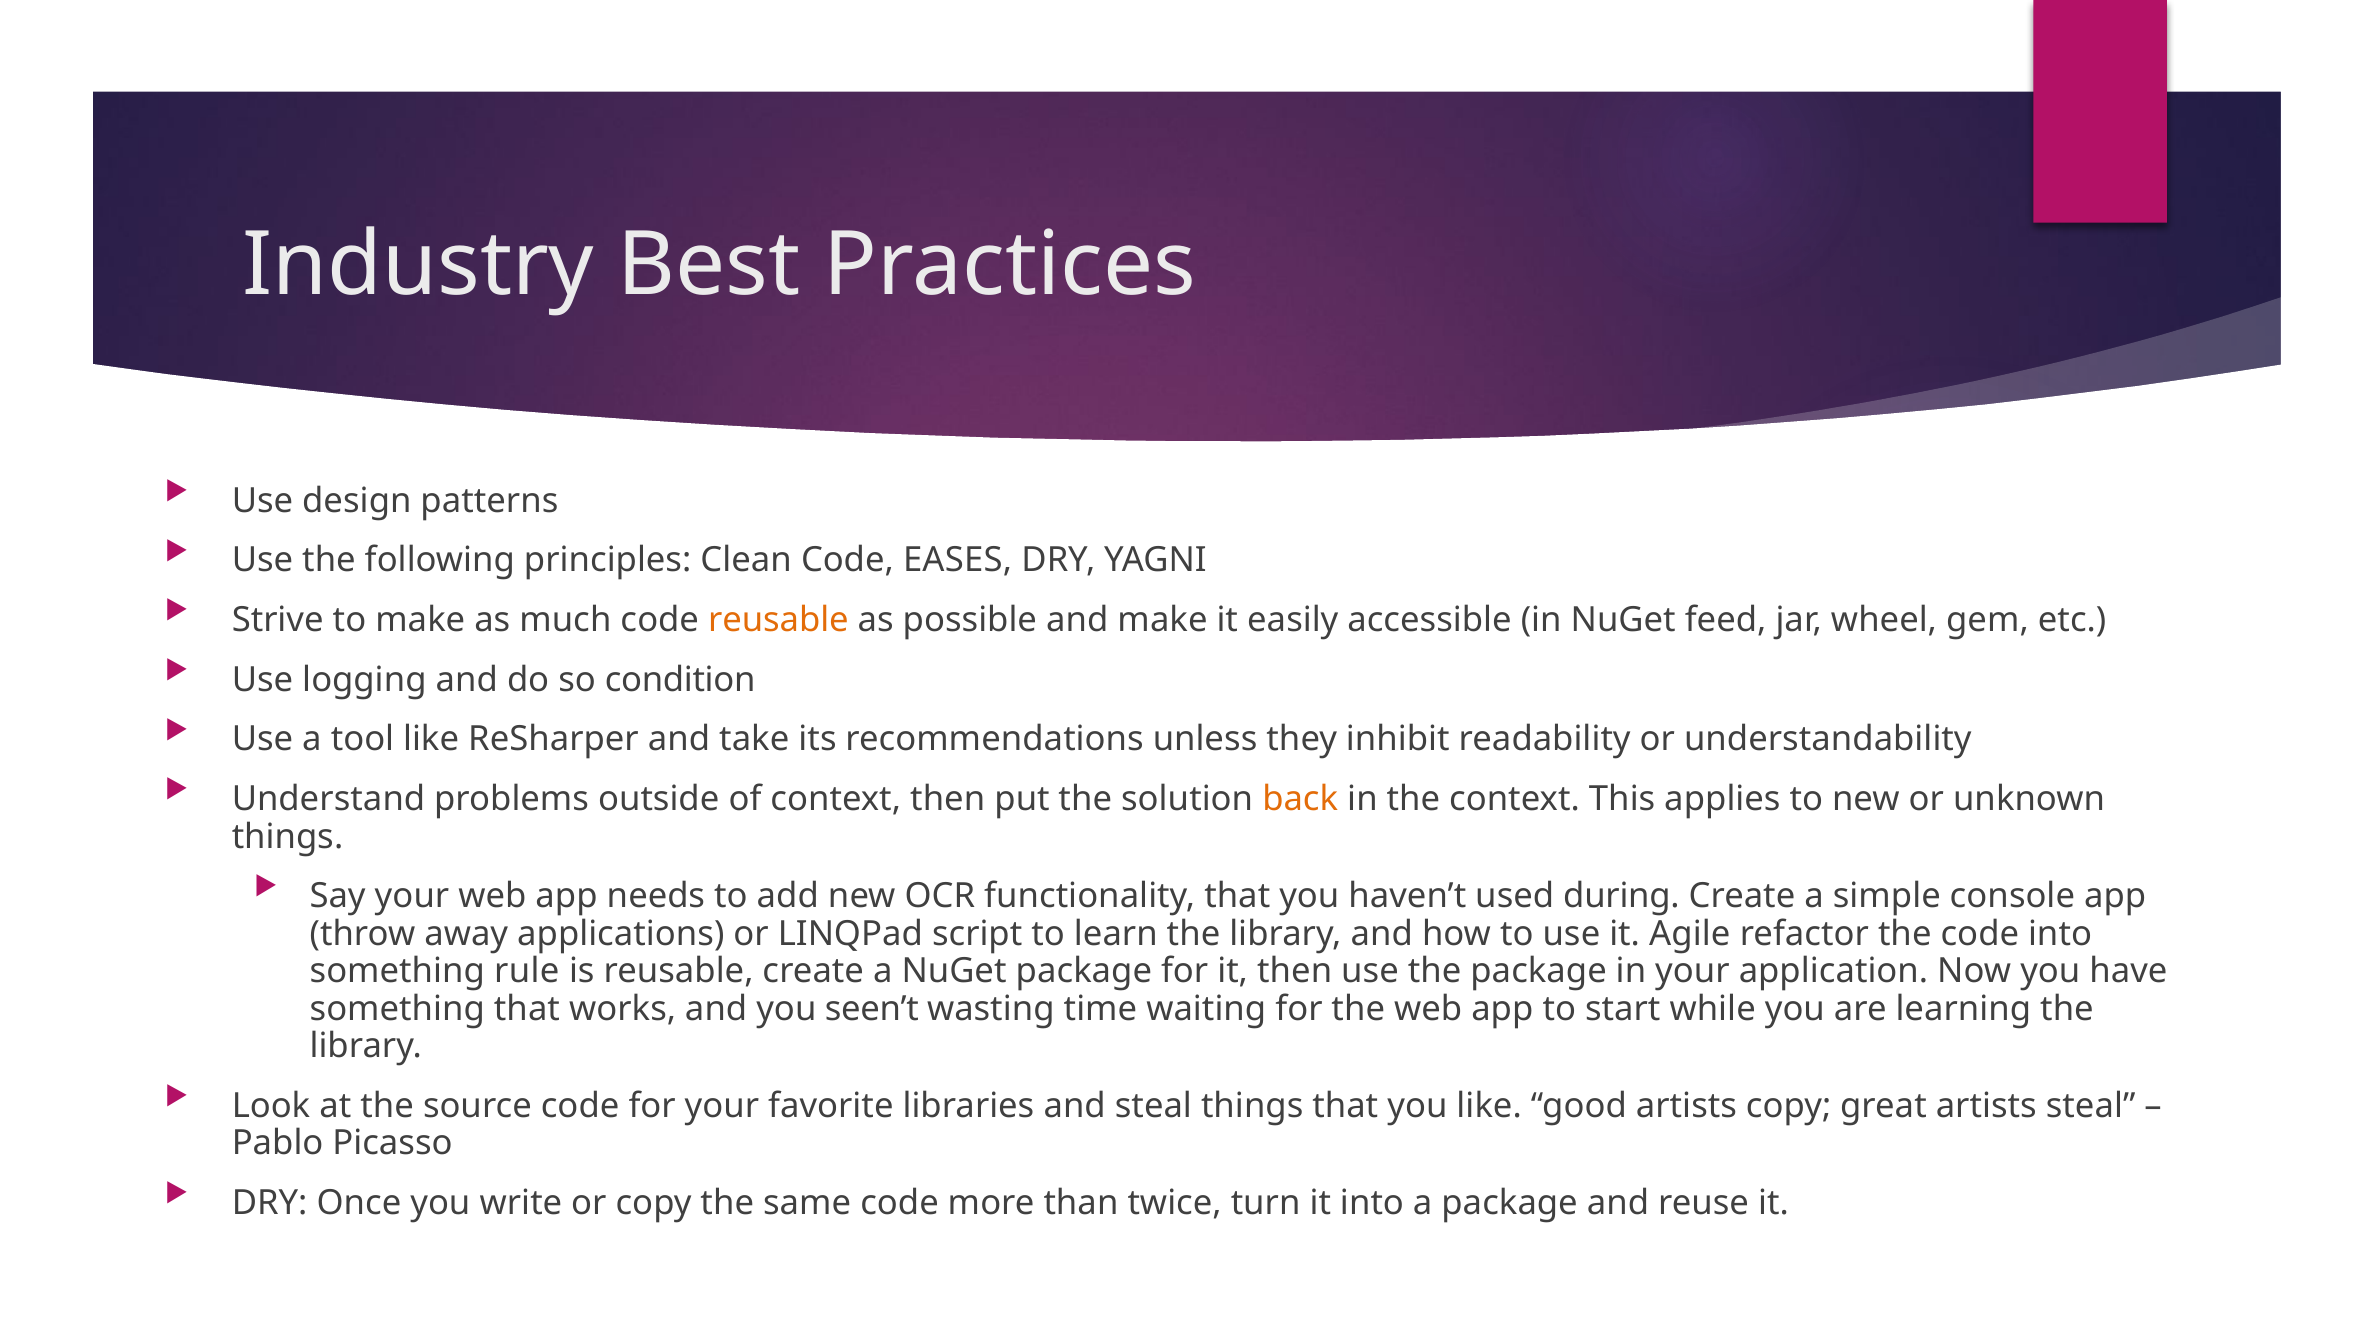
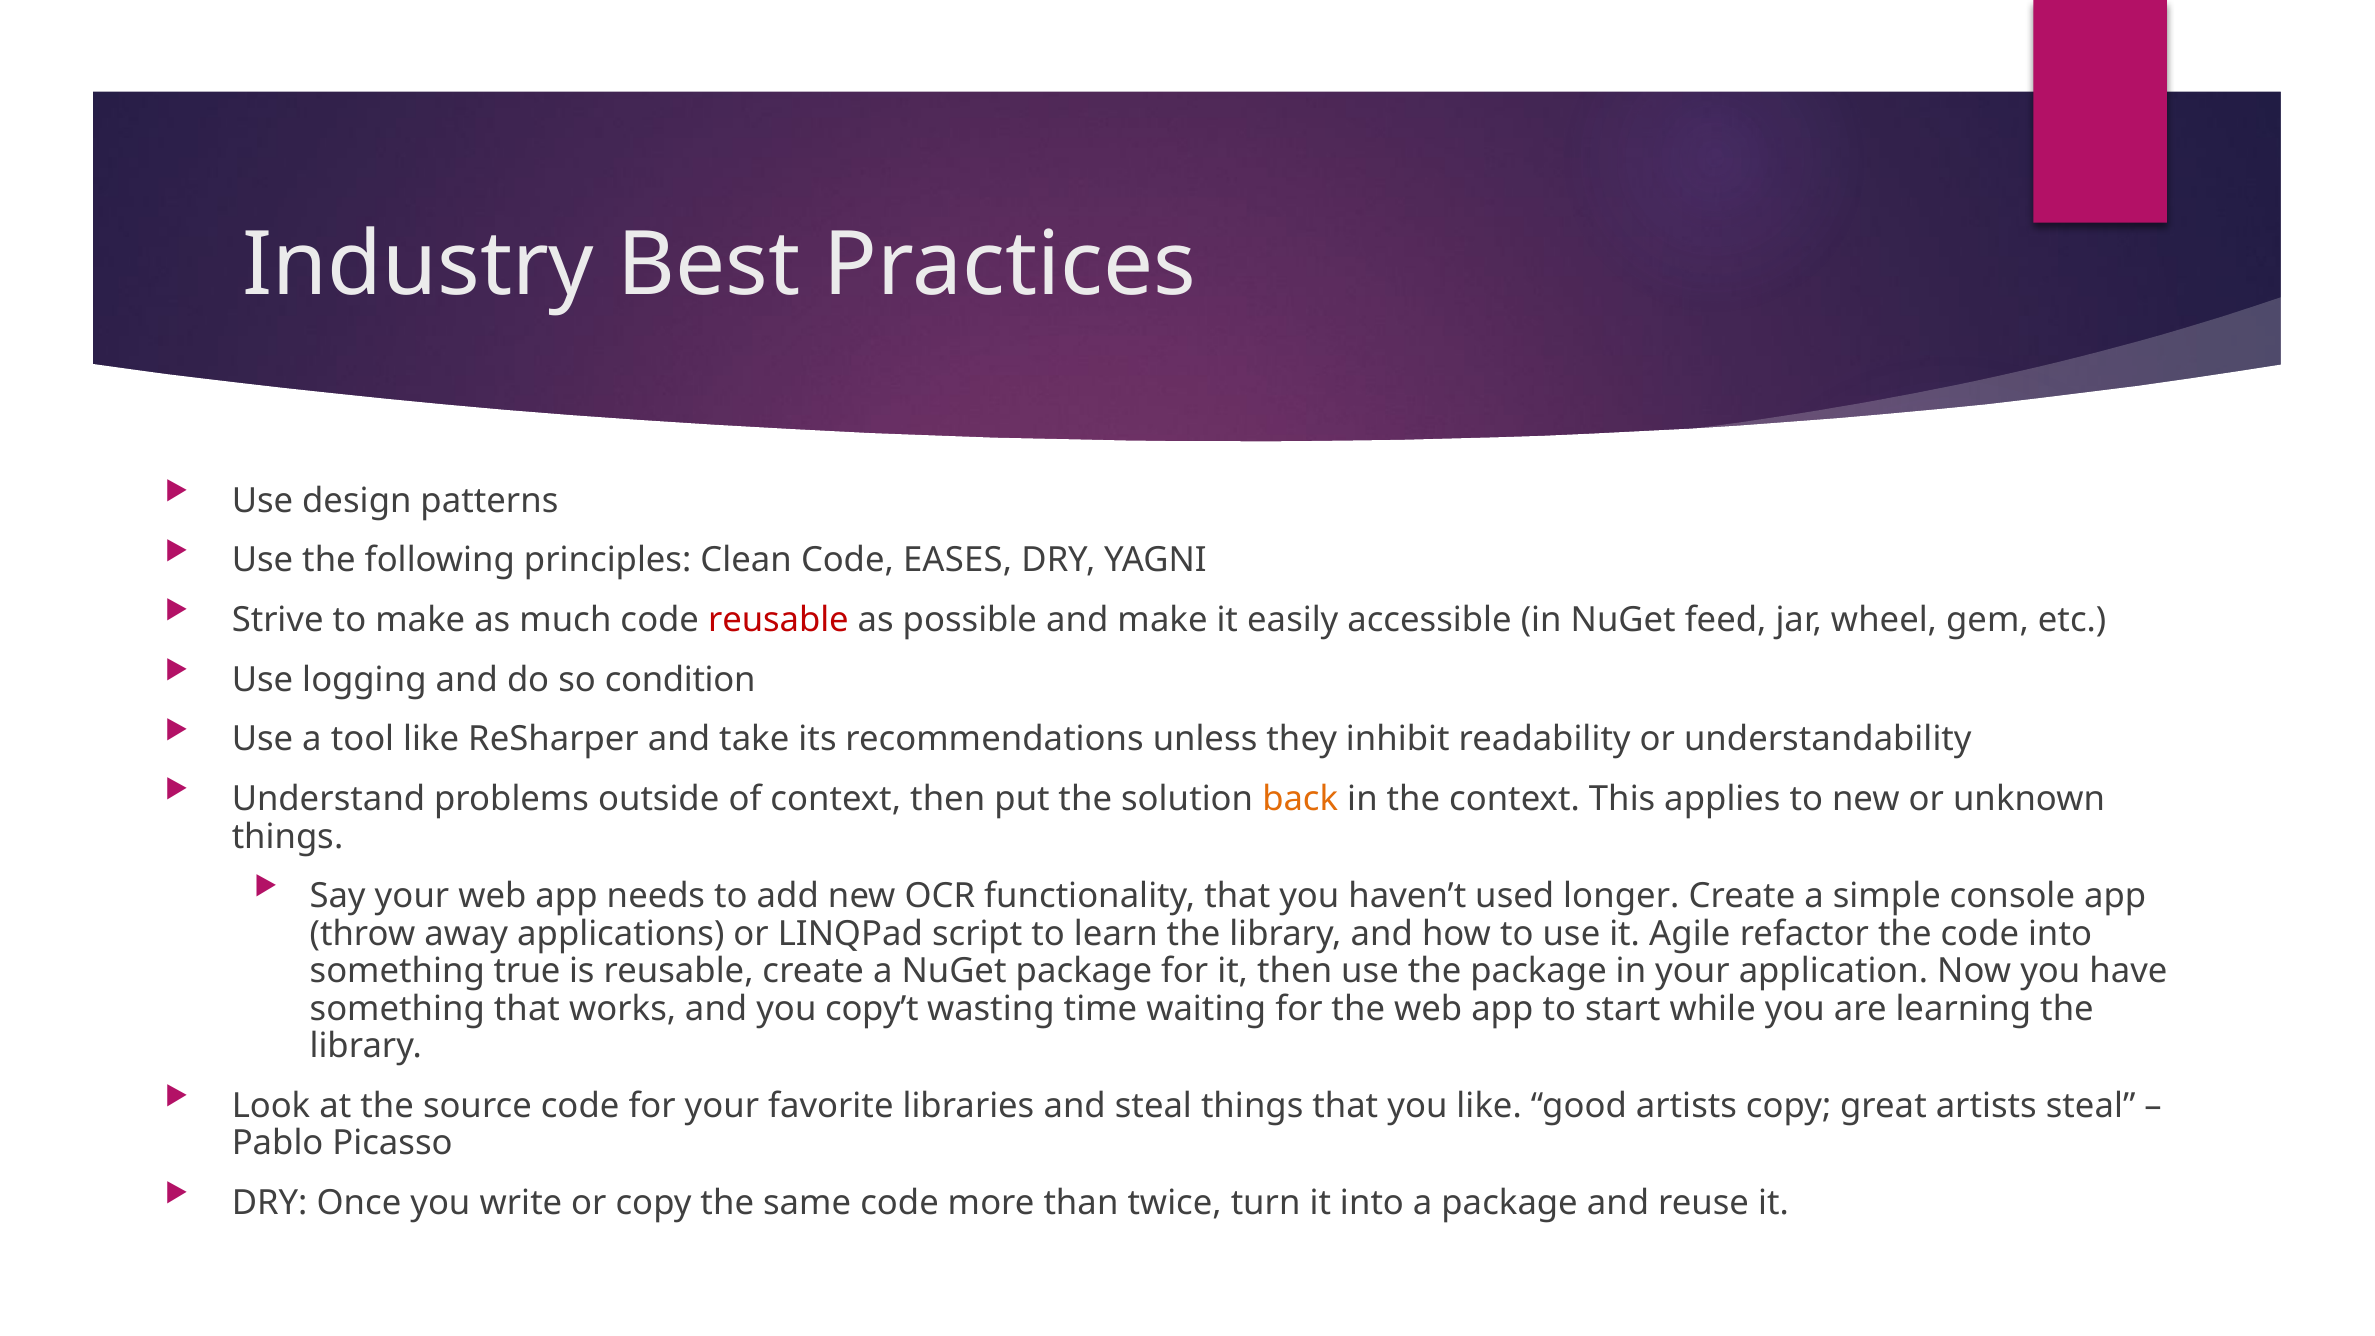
reusable at (778, 620) colour: orange -> red
during: during -> longer
rule: rule -> true
seen’t: seen’t -> copy’t
